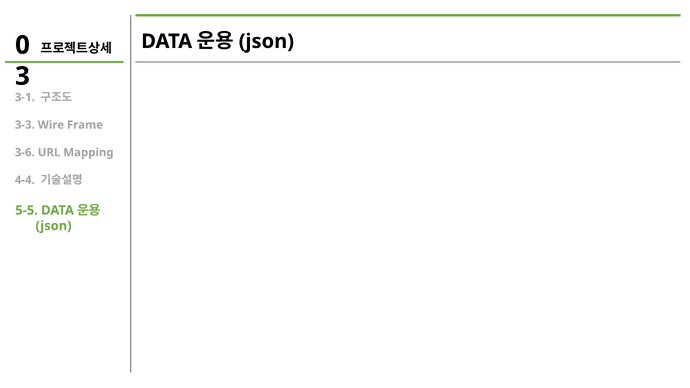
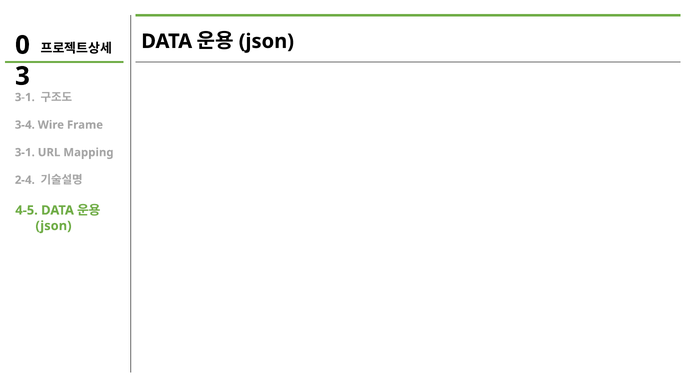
3-3: 3-3 -> 3-4
3-6 at (25, 152): 3-6 -> 3-1
4-4: 4-4 -> 2-4
5-5: 5-5 -> 4-5
